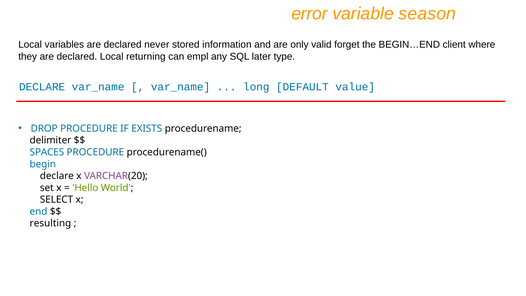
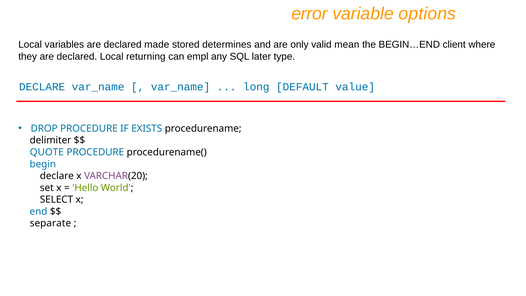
season: season -> options
never: never -> made
information: information -> determines
forget: forget -> mean
SPACES: SPACES -> QUOTE
resulting: resulting -> separate
